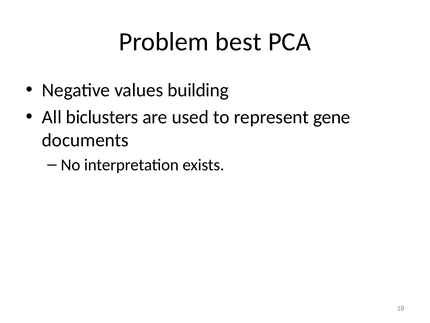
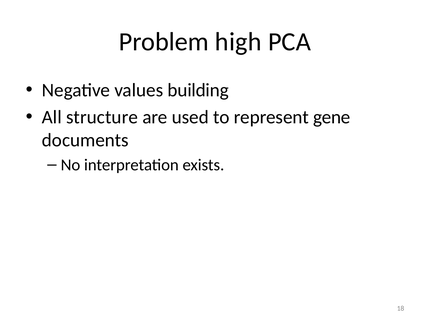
best: best -> high
biclusters: biclusters -> structure
